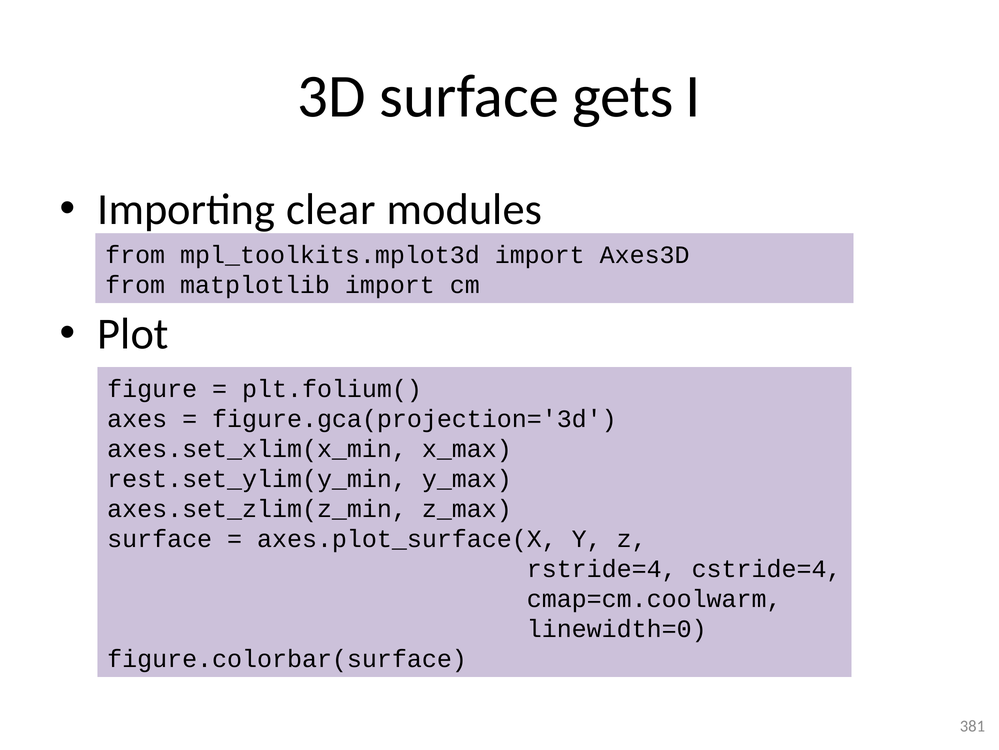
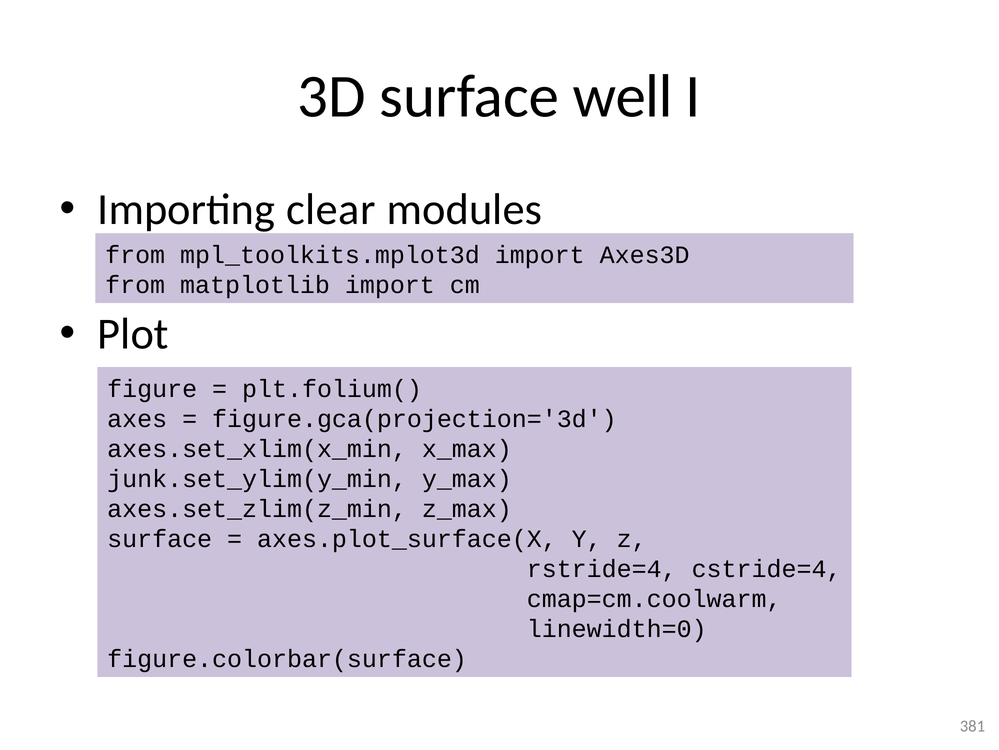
gets: gets -> well
rest.set_ylim(y_min: rest.set_ylim(y_min -> junk.set_ylim(y_min
